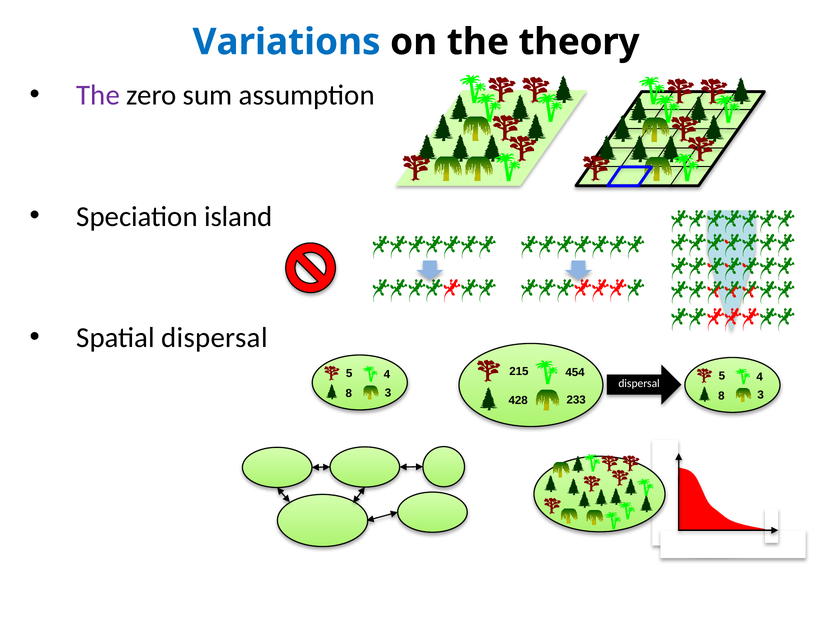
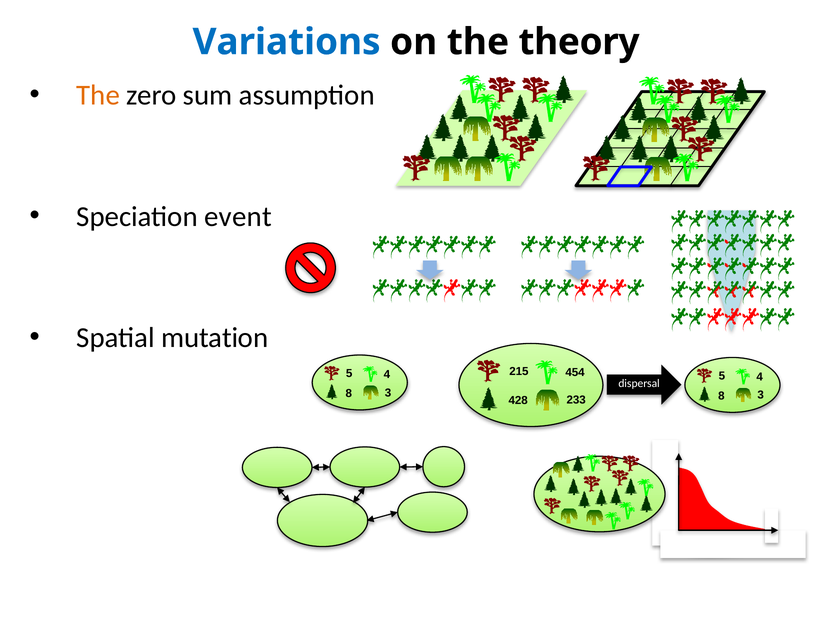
The at (98, 95) colour: purple -> orange
island: island -> event
Spatial dispersal: dispersal -> mutation
